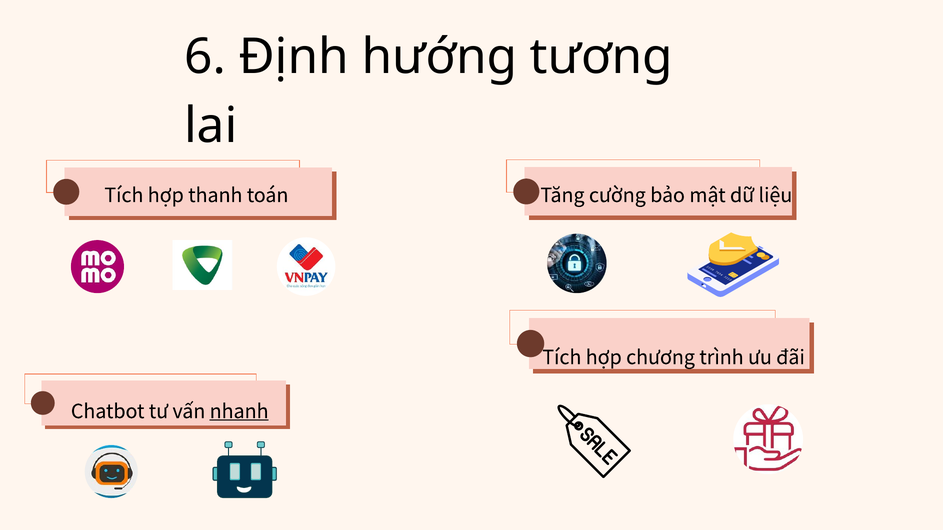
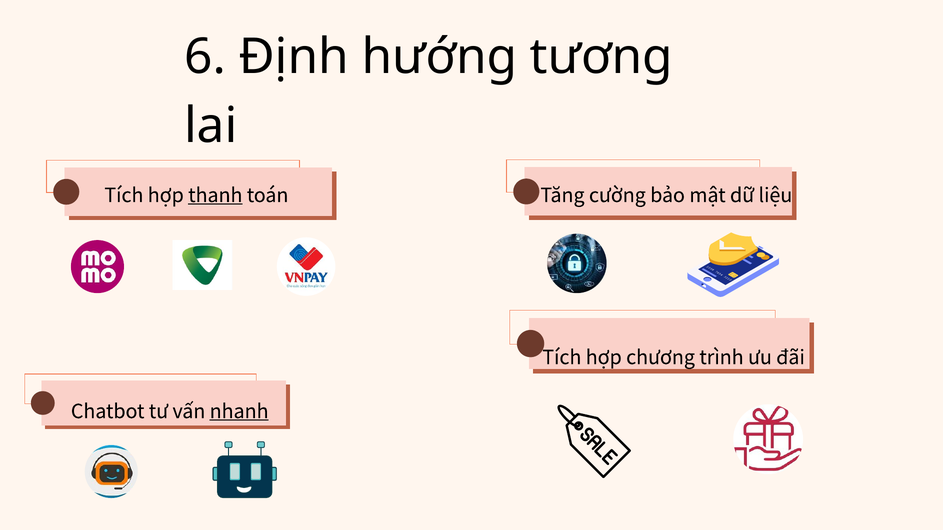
thanh underline: none -> present
